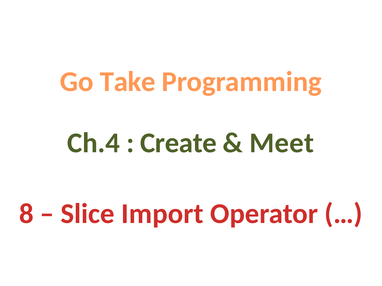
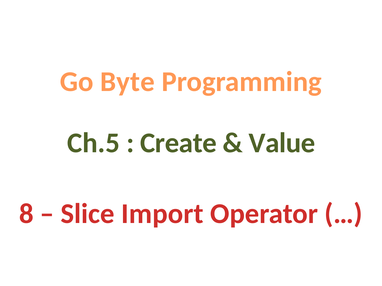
Take: Take -> Byte
Ch.4: Ch.4 -> Ch.5
Meet: Meet -> Value
